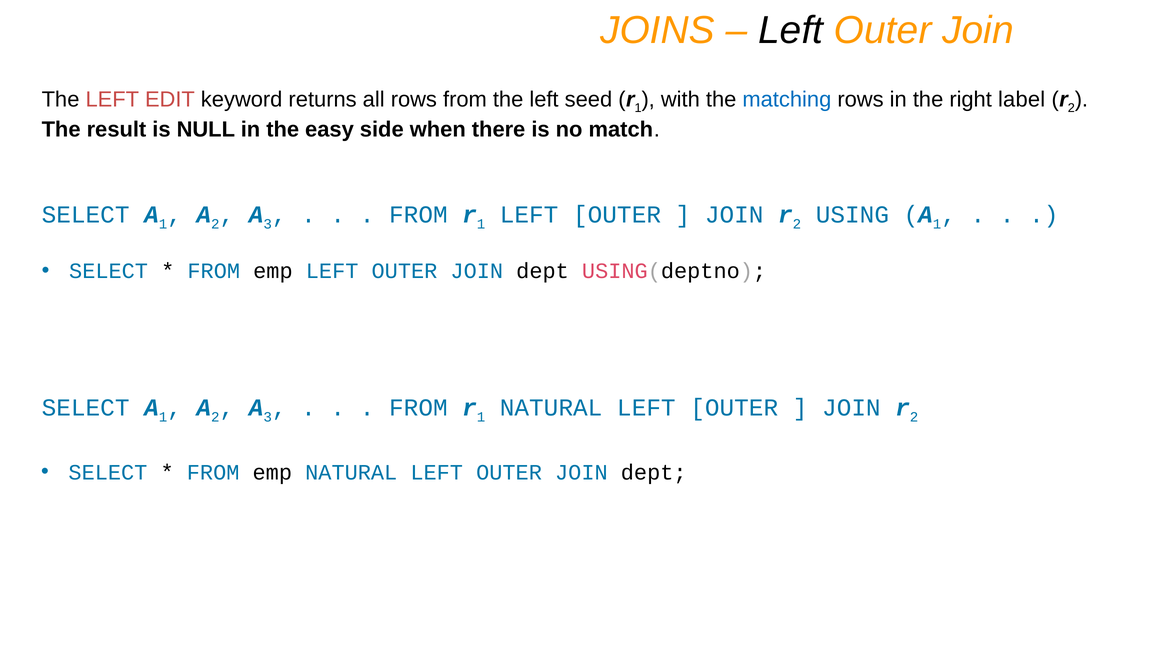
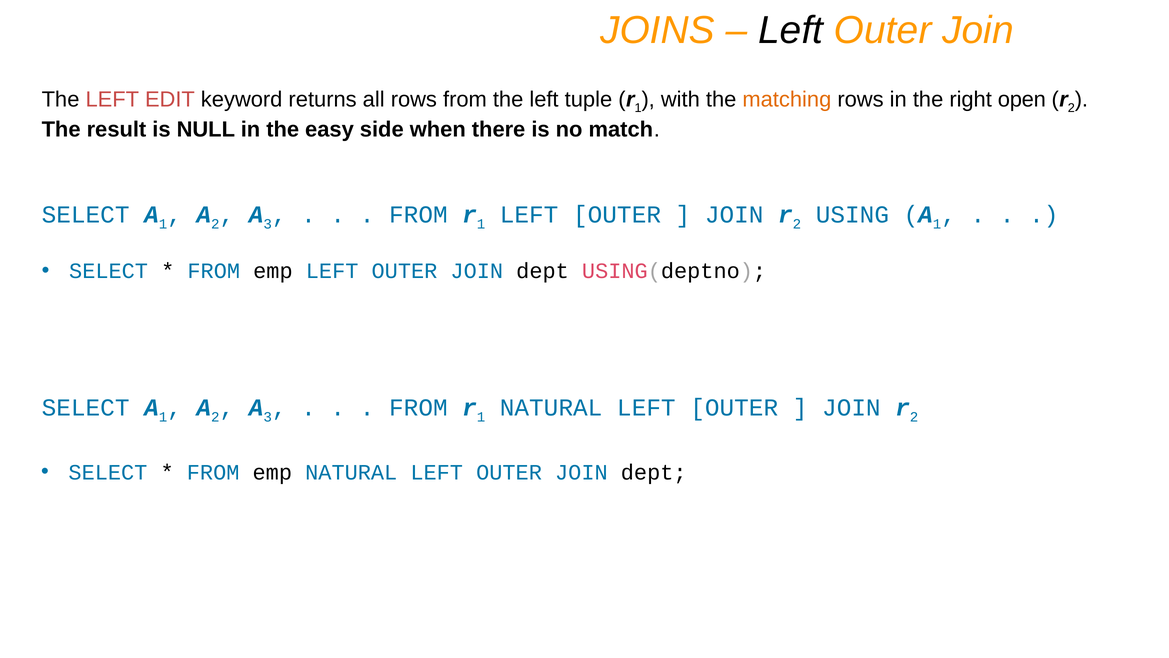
seed: seed -> tuple
matching colour: blue -> orange
label: label -> open
